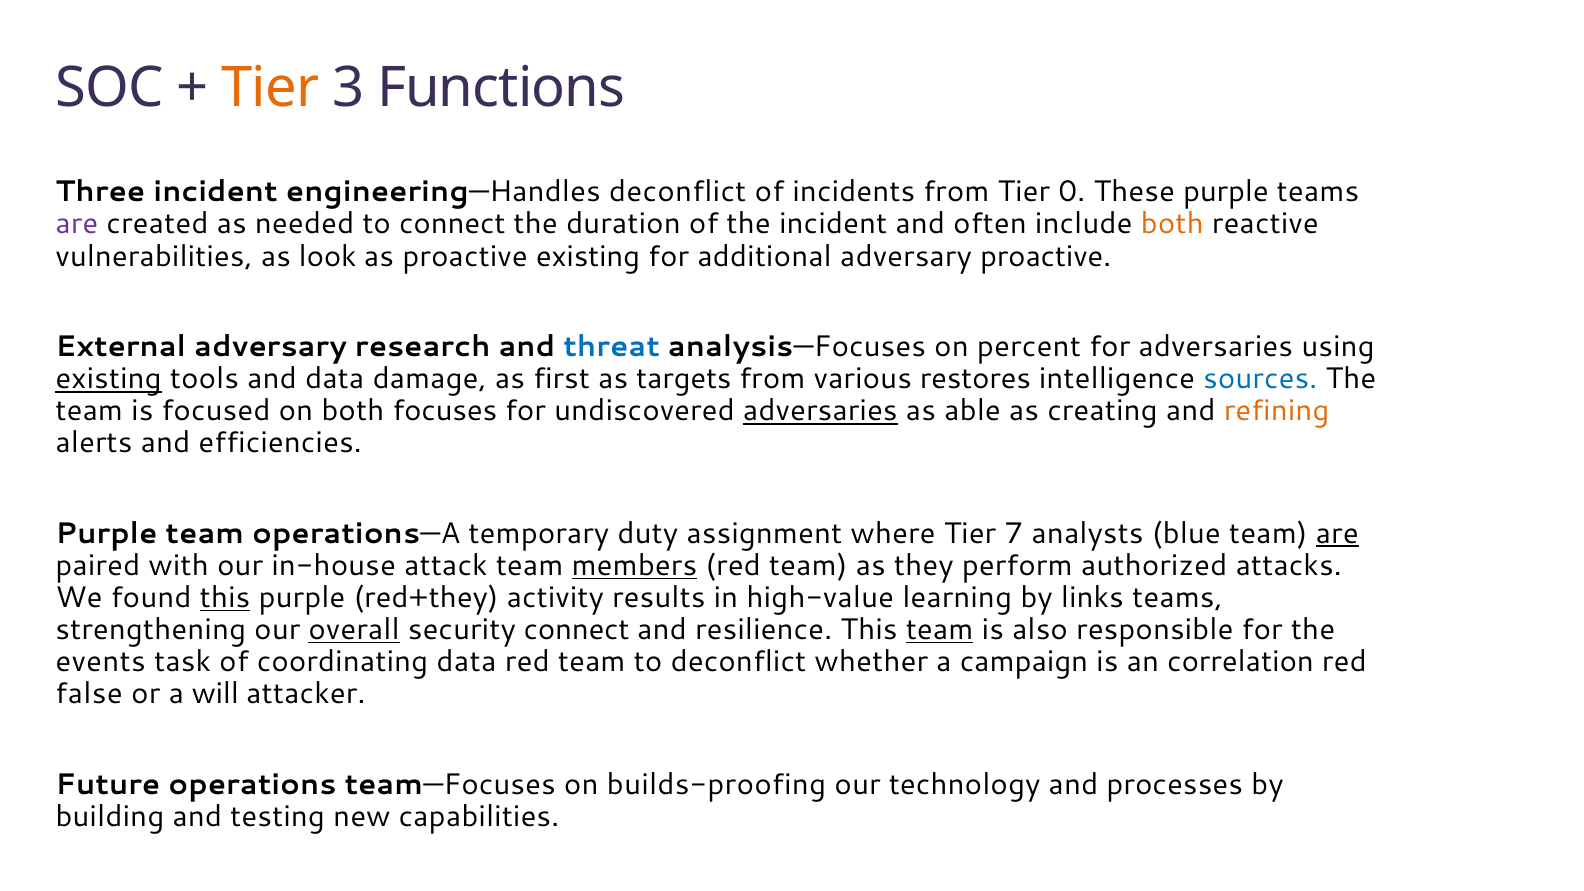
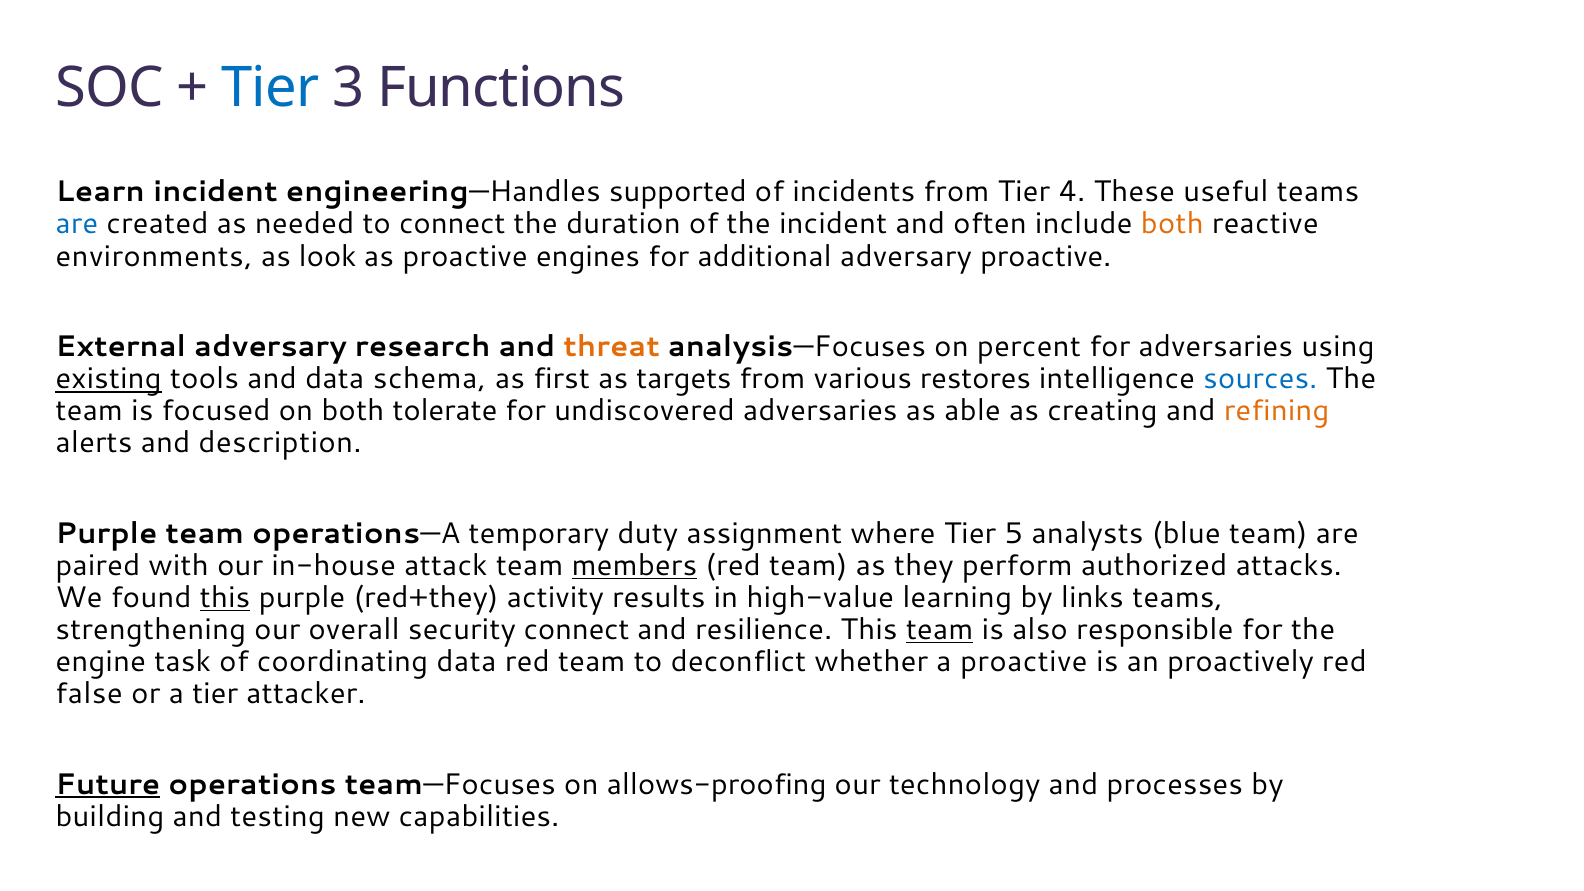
Tier at (271, 88) colour: orange -> blue
Three: Three -> Learn
engineering—Handles deconflict: deconflict -> supported
0: 0 -> 4
These purple: purple -> useful
are at (77, 224) colour: purple -> blue
vulnerabilities: vulnerabilities -> environments
proactive existing: existing -> engines
threat colour: blue -> orange
damage: damage -> schema
focuses: focuses -> tolerate
adversaries at (820, 411) underline: present -> none
efficiencies: efficiencies -> description
7: 7 -> 5
are at (1337, 534) underline: present -> none
overall underline: present -> none
events: events -> engine
a campaign: campaign -> proactive
correlation: correlation -> proactively
a will: will -> tier
Future underline: none -> present
builds-proofing: builds-proofing -> allows-proofing
